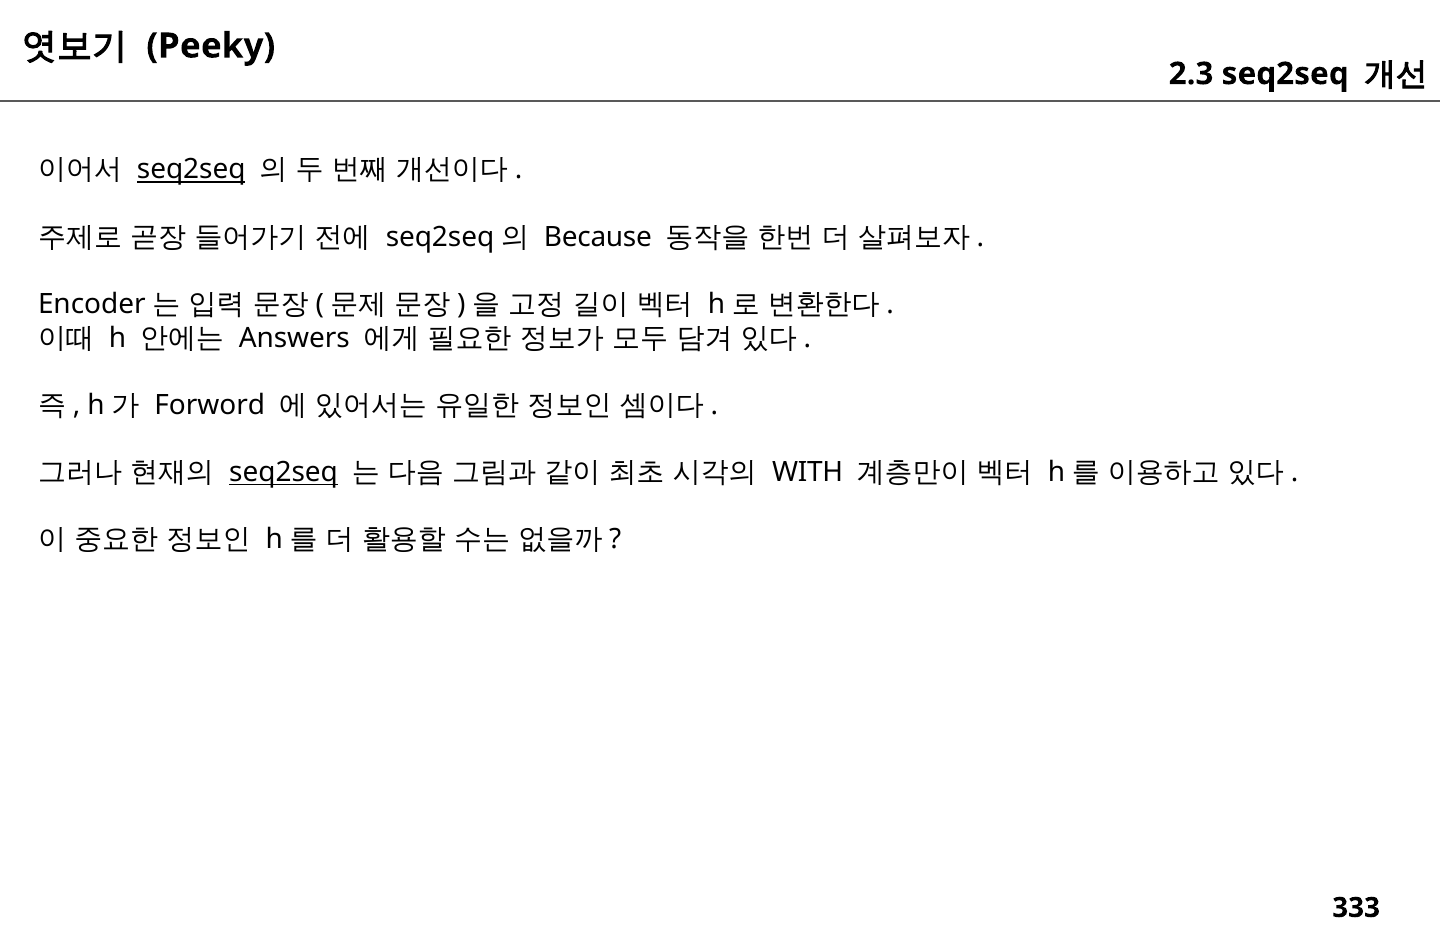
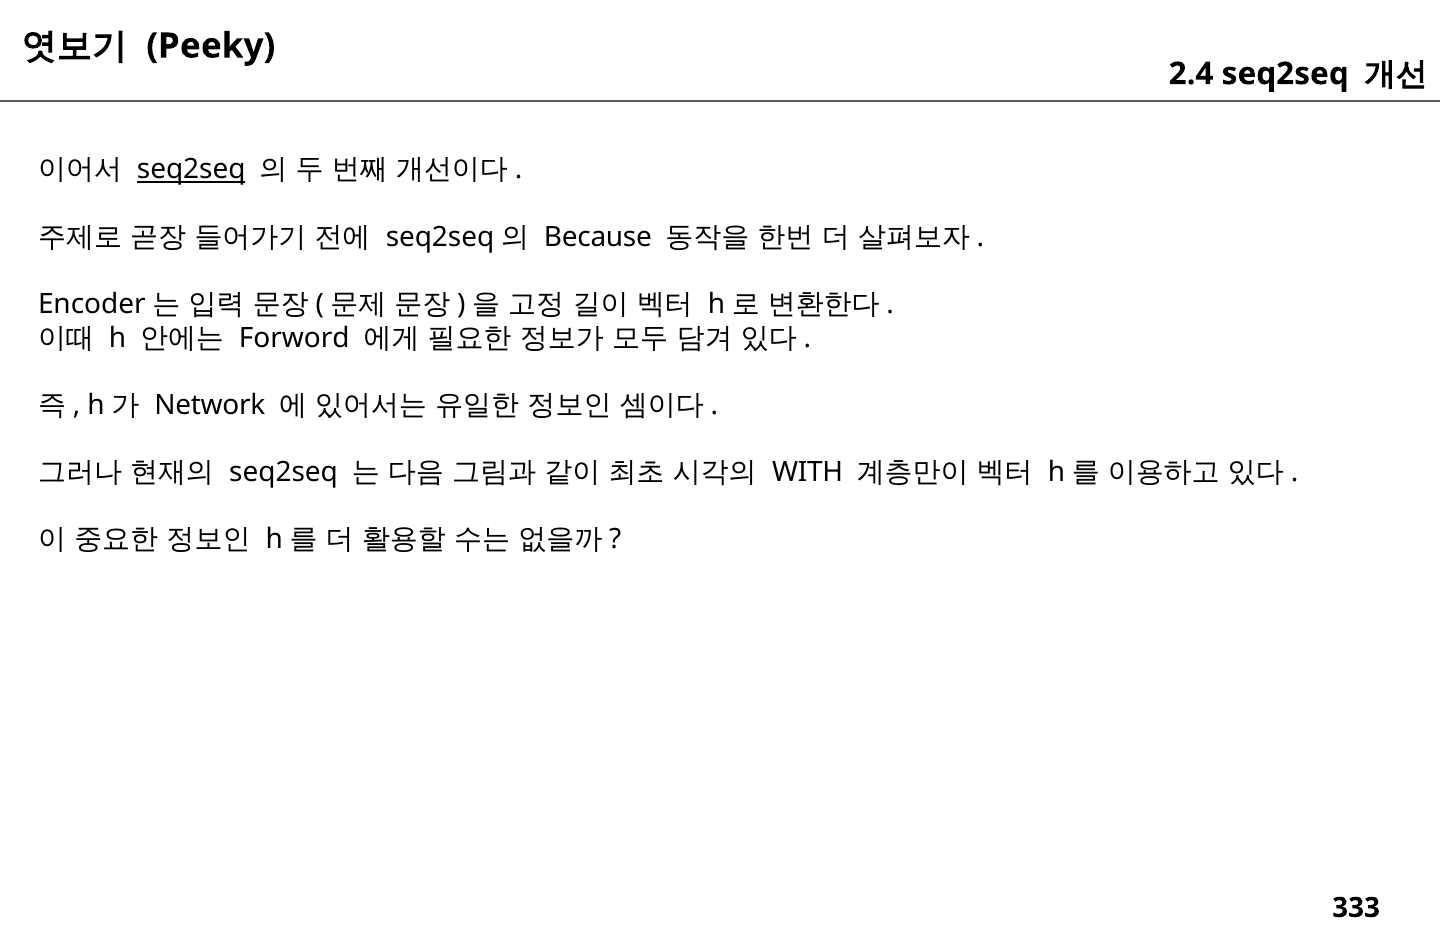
2.3: 2.3 -> 2.4
Answers: Answers -> Forword
Forword: Forword -> Network
seq2seq at (284, 472) underline: present -> none
